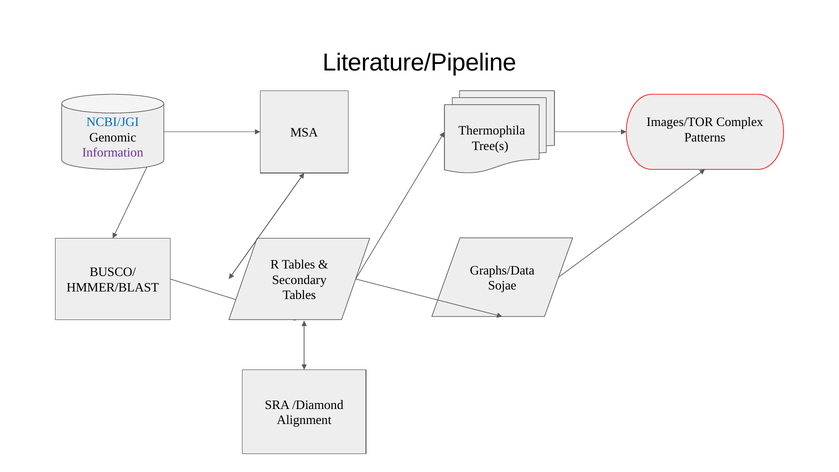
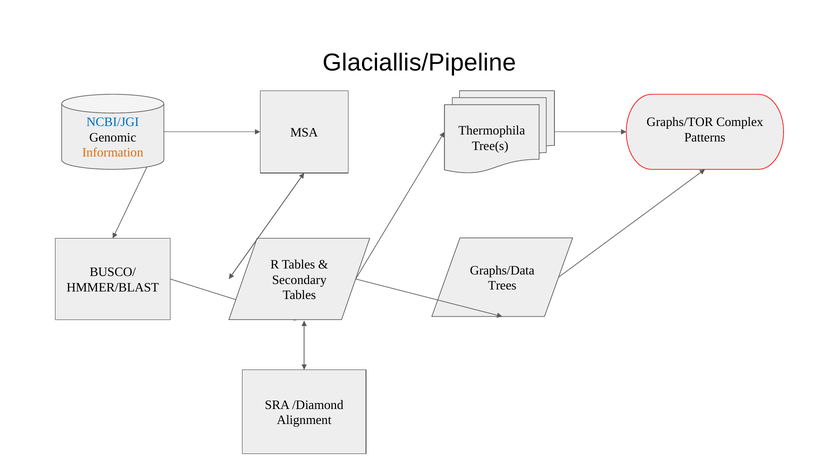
Literature/Pipeline: Literature/Pipeline -> Glaciallis/Pipeline
Images/TOR: Images/TOR -> Graphs/TOR
Information colour: purple -> orange
Sojae: Sojae -> Trees
